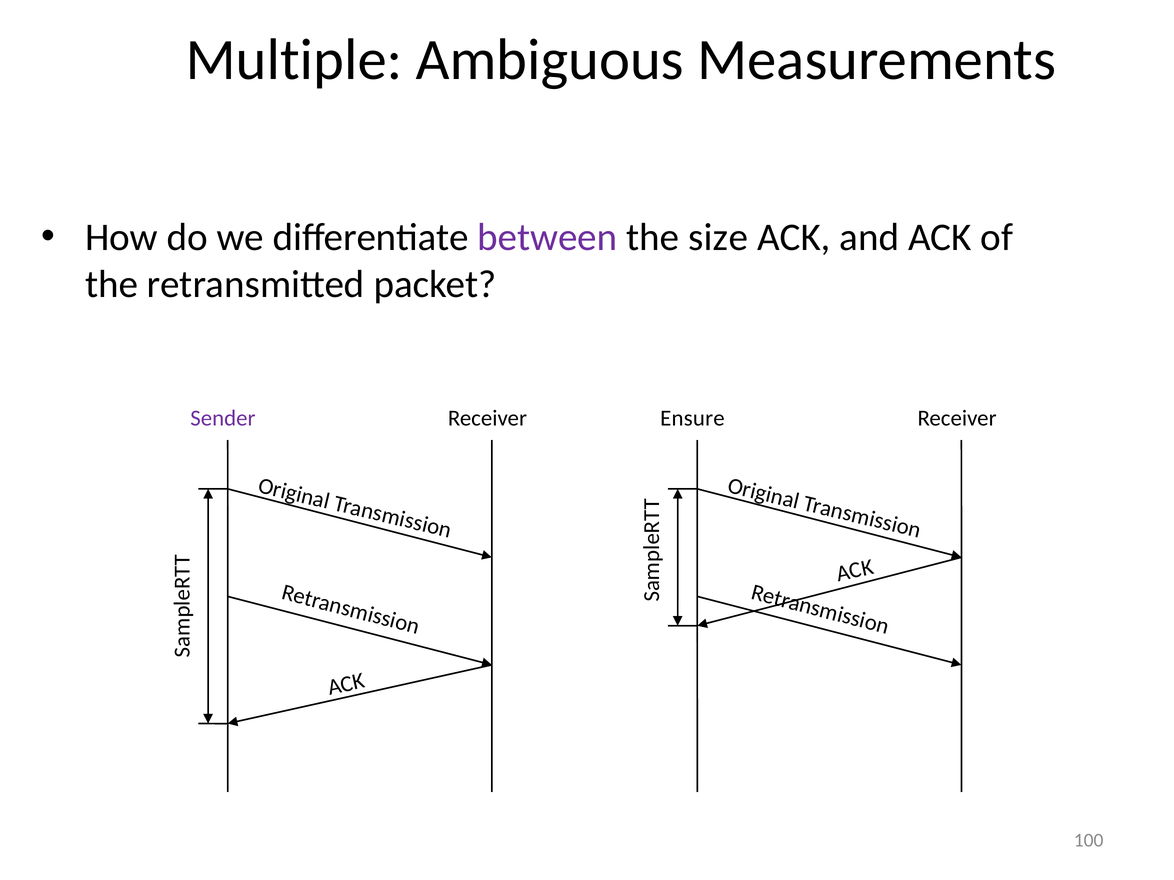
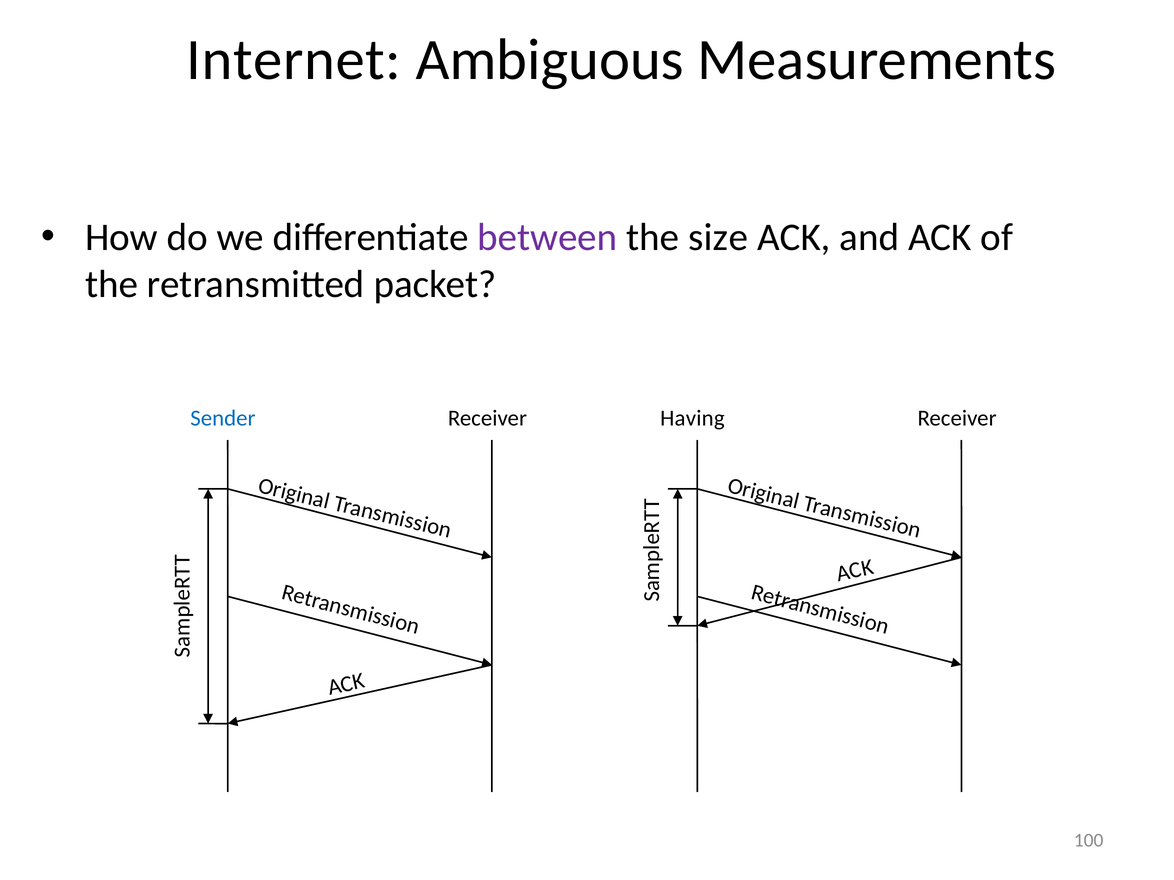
Multiple: Multiple -> Internet
Sender colour: purple -> blue
Ensure: Ensure -> Having
